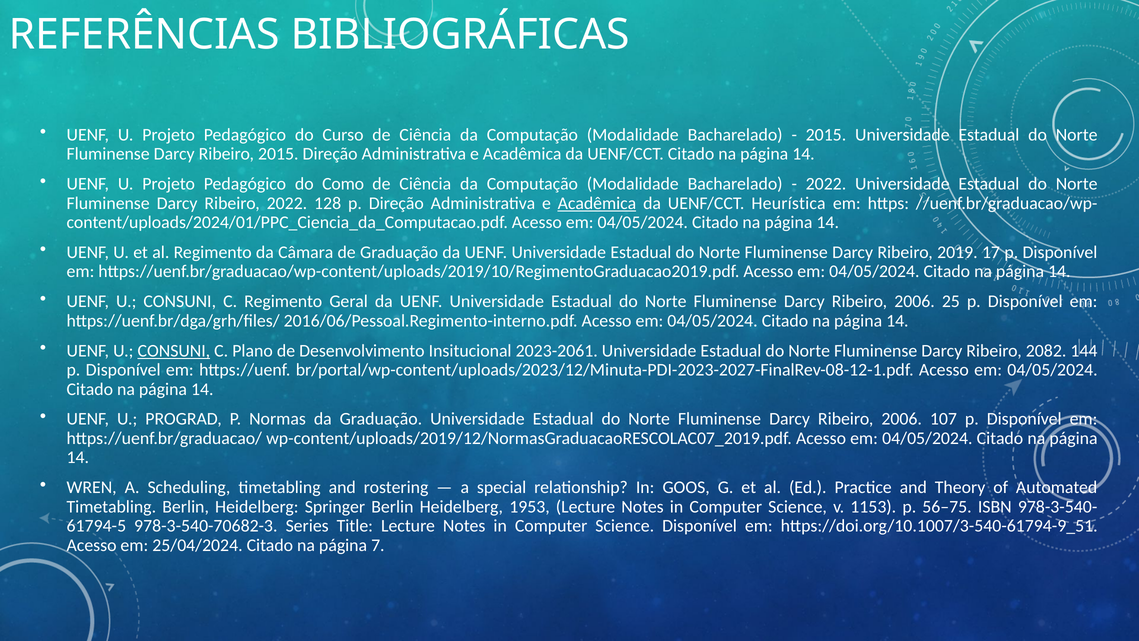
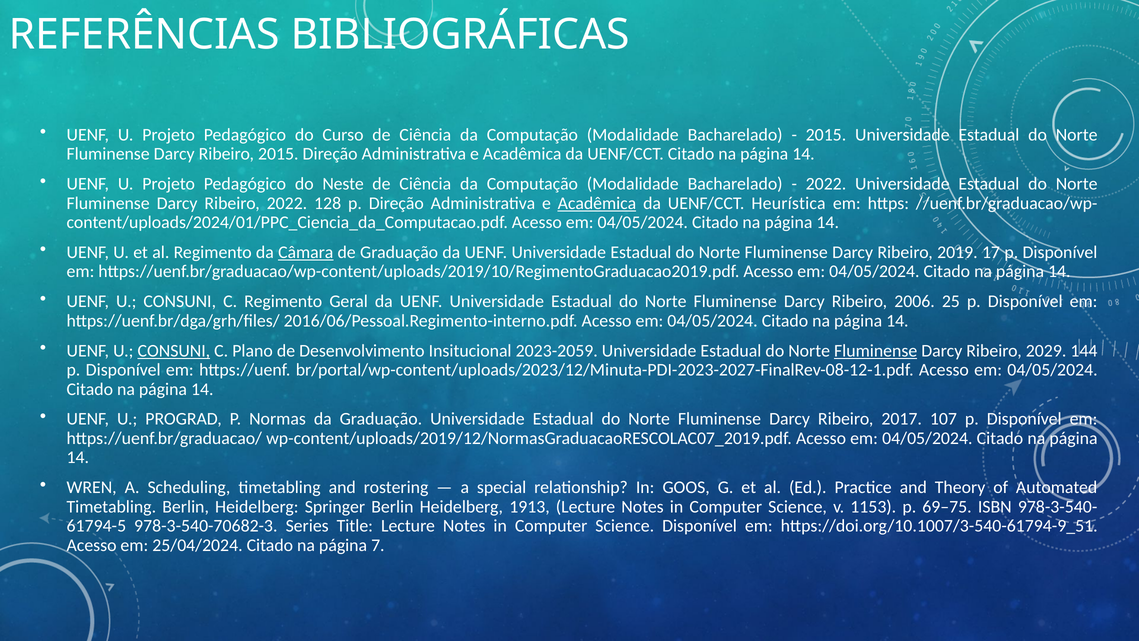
Como: Como -> Neste
Câmara underline: none -> present
2023-2061: 2023-2061 -> 2023-2059
Fluminense at (876, 351) underline: none -> present
2082: 2082 -> 2029
2006 at (902, 419): 2006 -> 2017
1953: 1953 -> 1913
56–75: 56–75 -> 69–75
